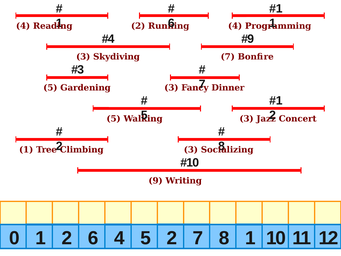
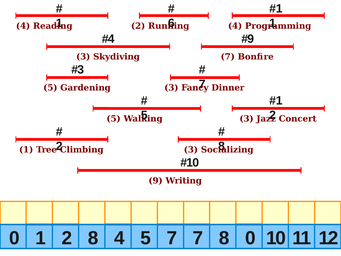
2 6: 6 -> 8
5 2: 2 -> 7
8 1: 1 -> 0
